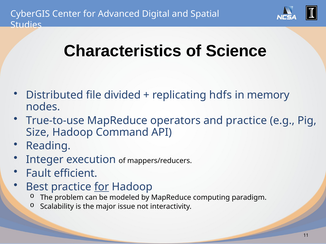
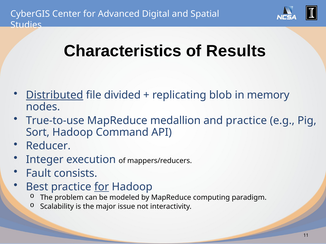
Science: Science -> Results
Distributed underline: none -> present
hdfs: hdfs -> blob
operators: operators -> medallion
Size: Size -> Sort
Reading: Reading -> Reducer
efficient: efficient -> consists
